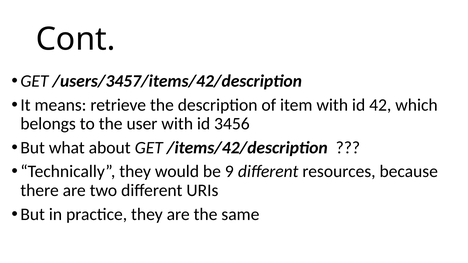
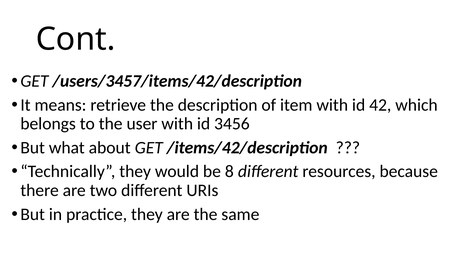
9: 9 -> 8
